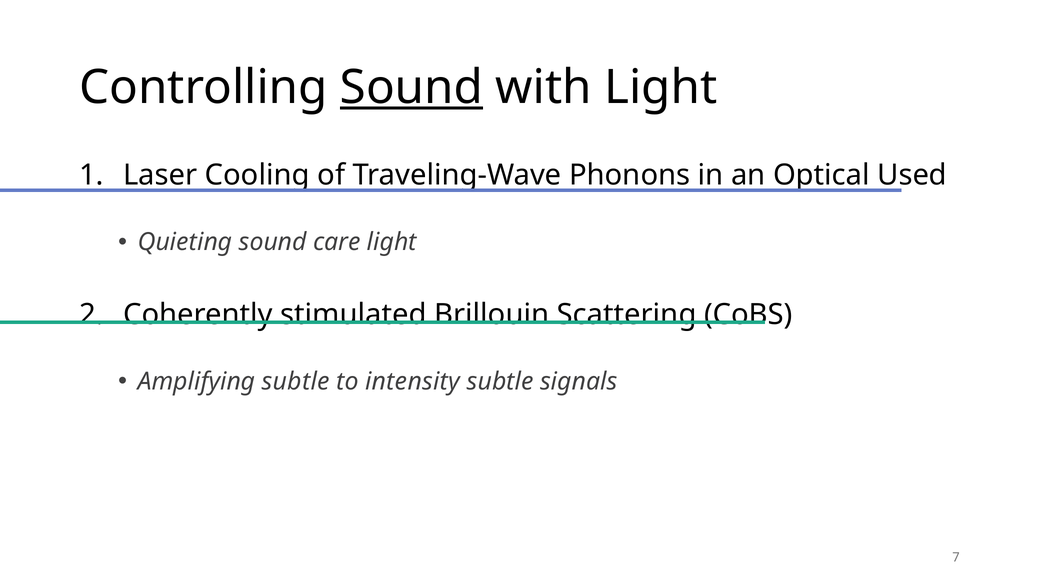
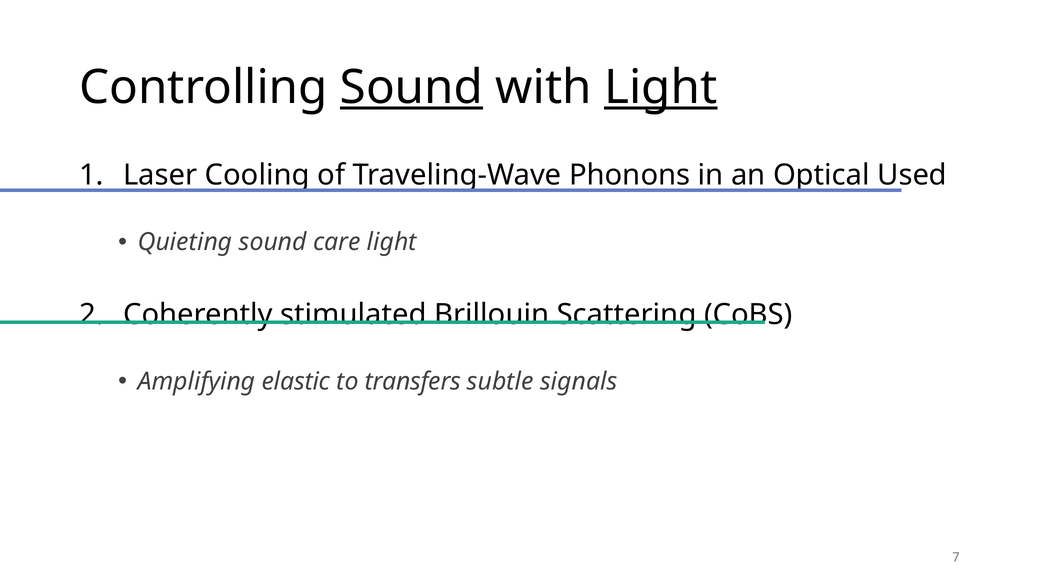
Light at (661, 87) underline: none -> present
Amplifying subtle: subtle -> elastic
intensity: intensity -> transfers
